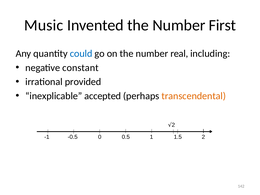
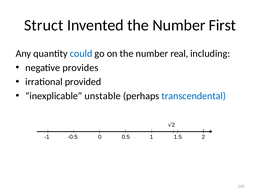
Music: Music -> Struct
constant: constant -> provides
accepted: accepted -> unstable
transcendental colour: orange -> blue
